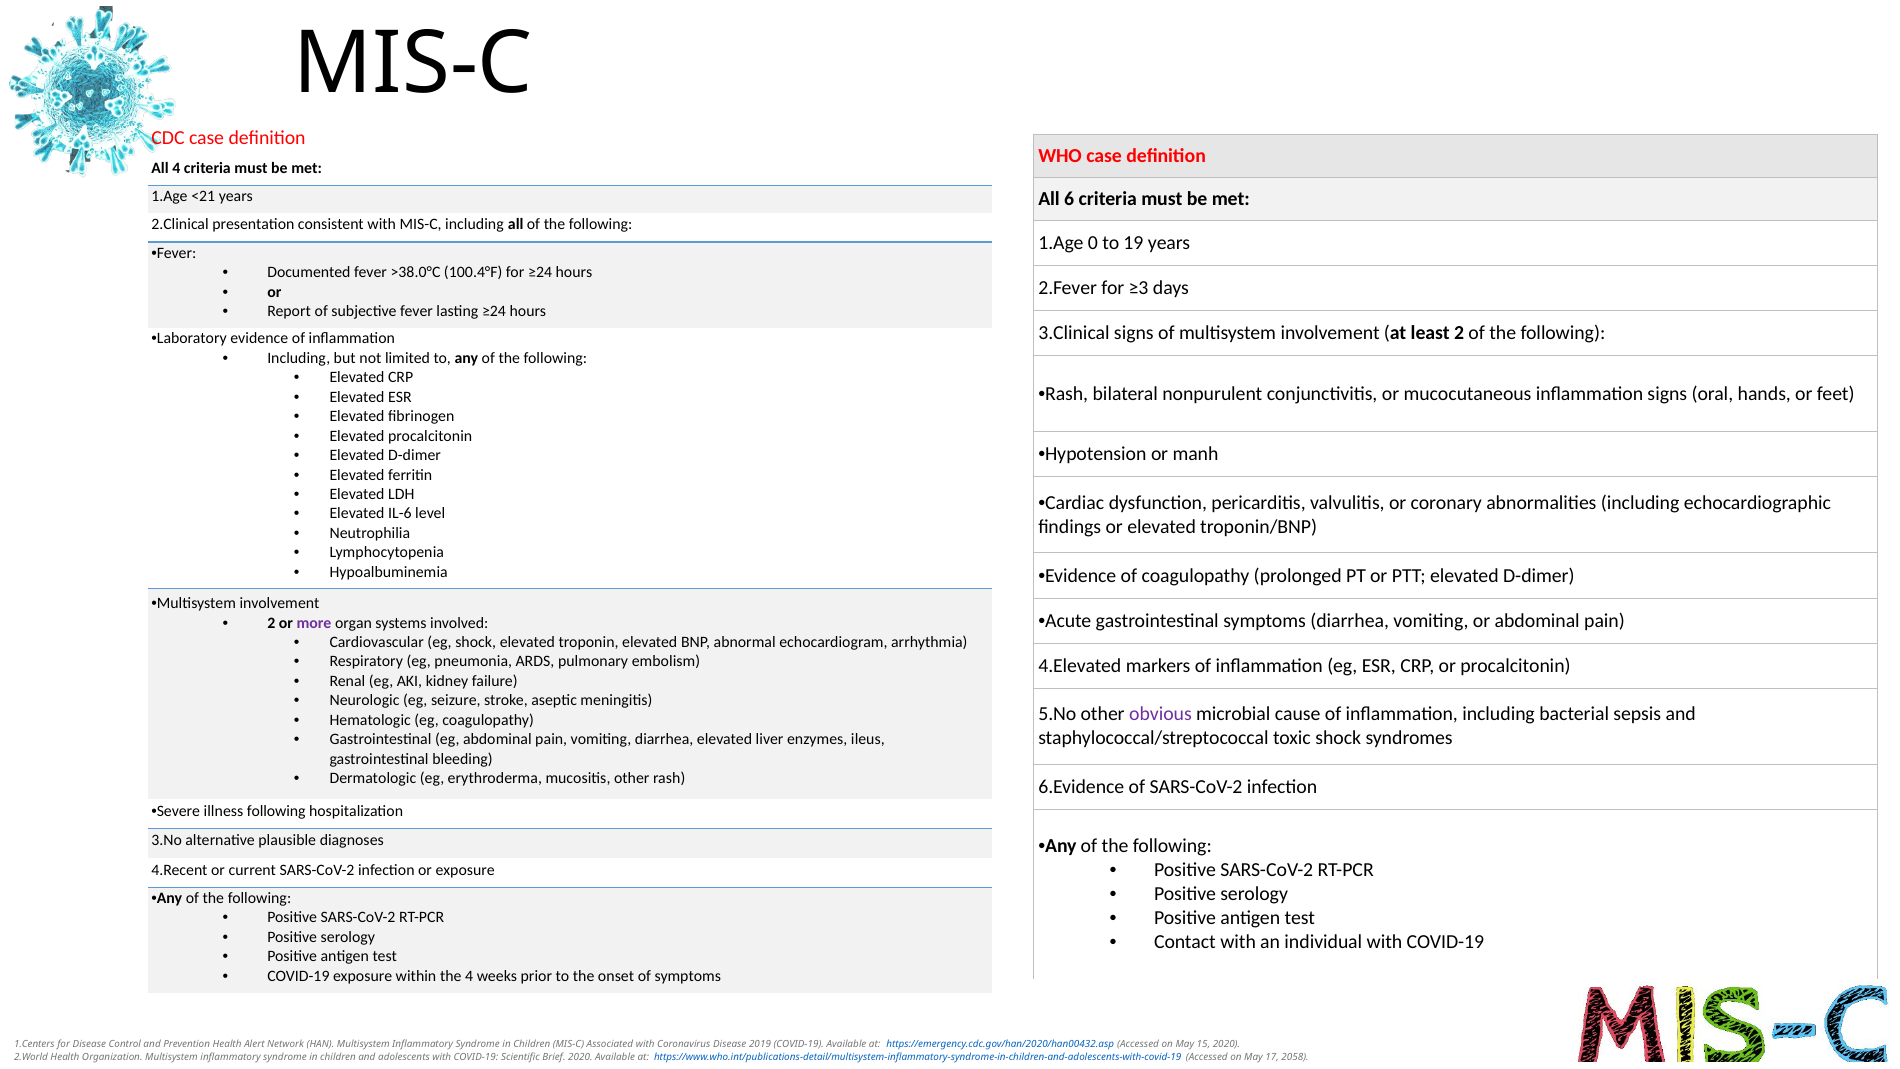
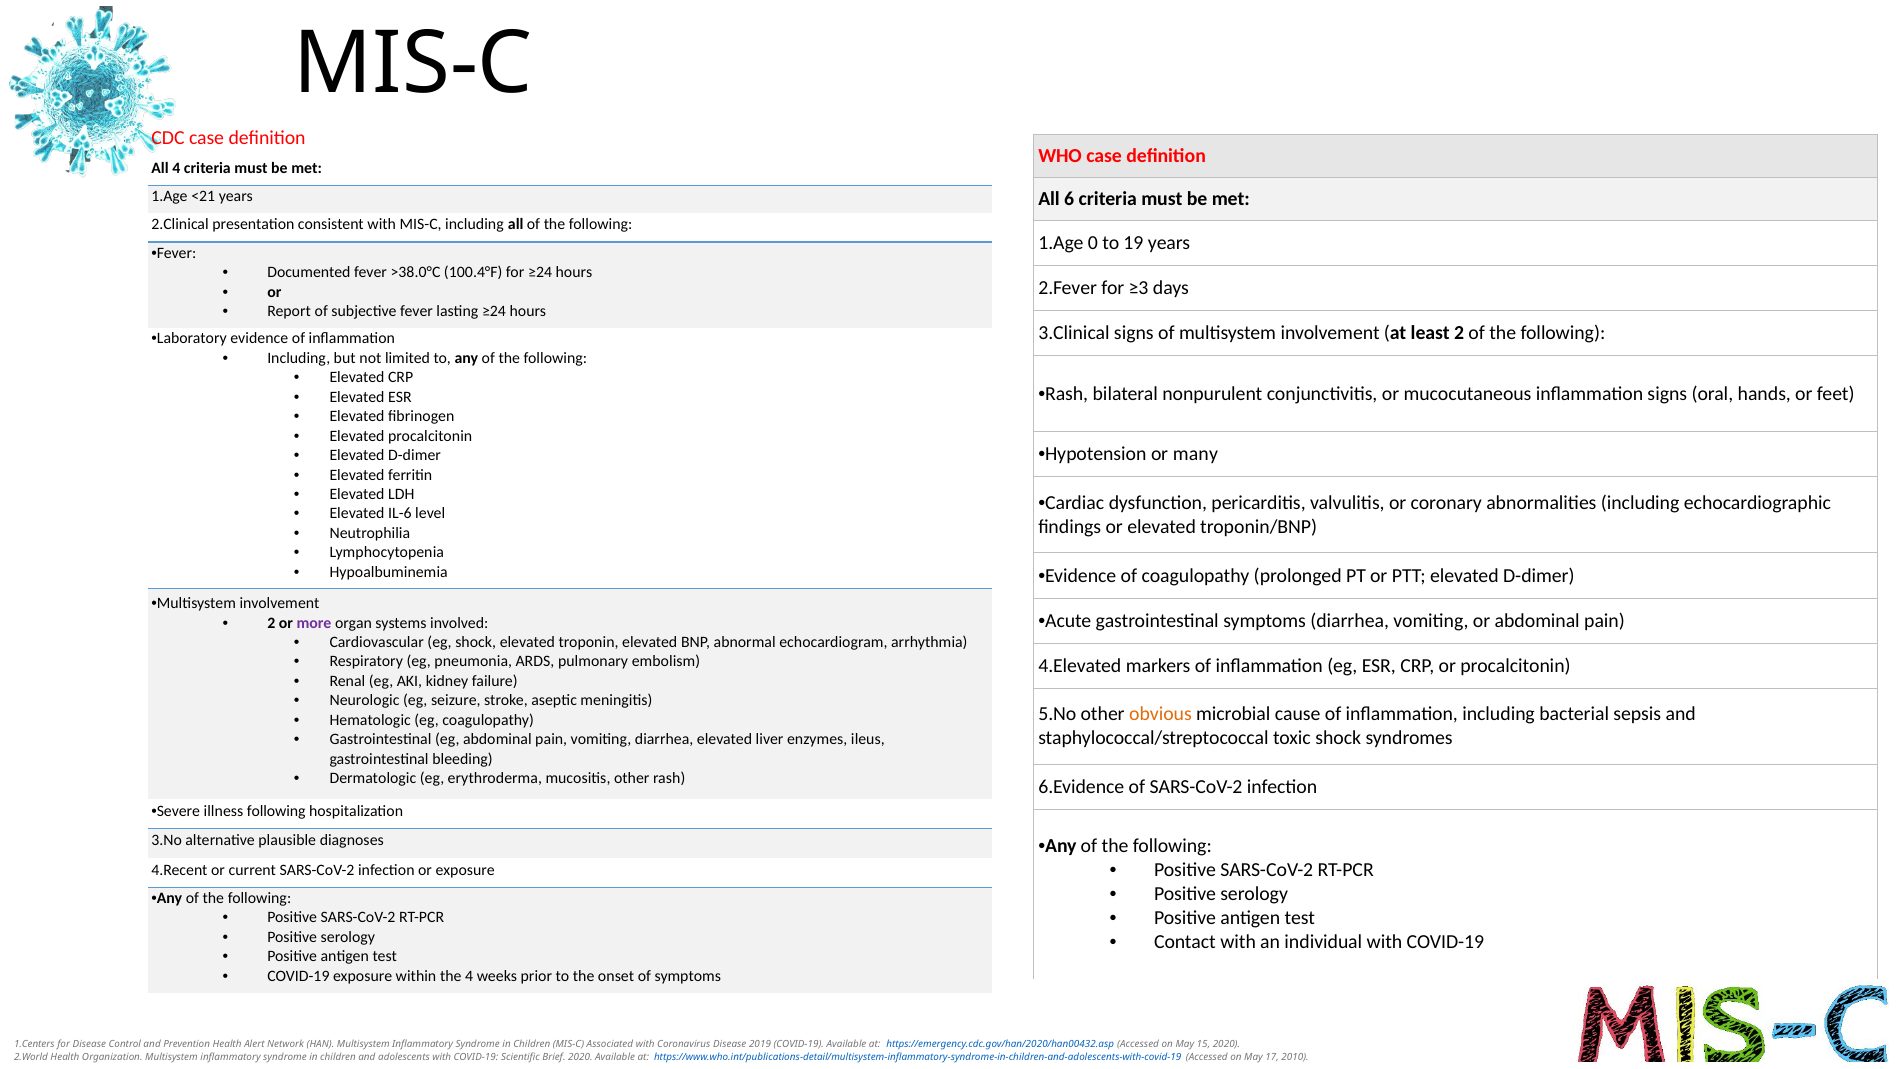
manh: manh -> many
obvious colour: purple -> orange
2058: 2058 -> 2010
